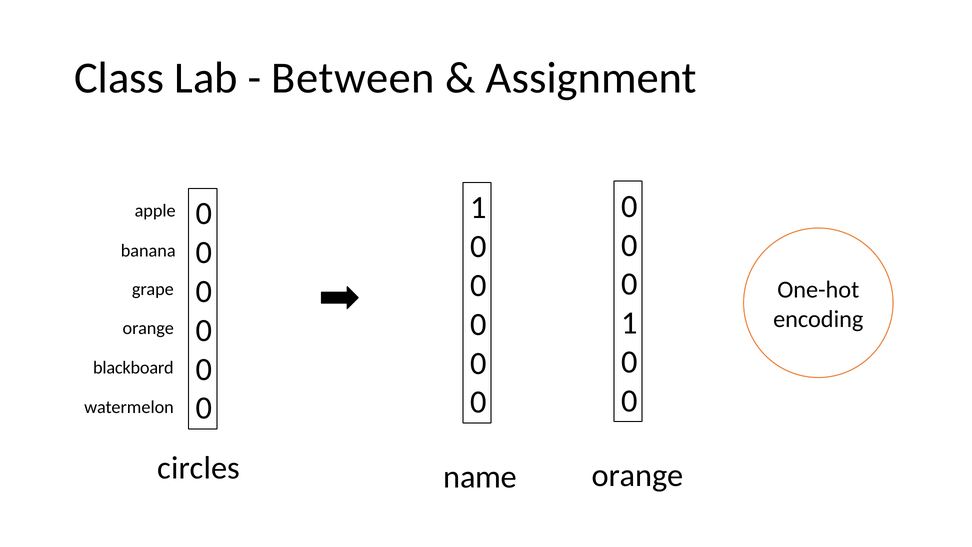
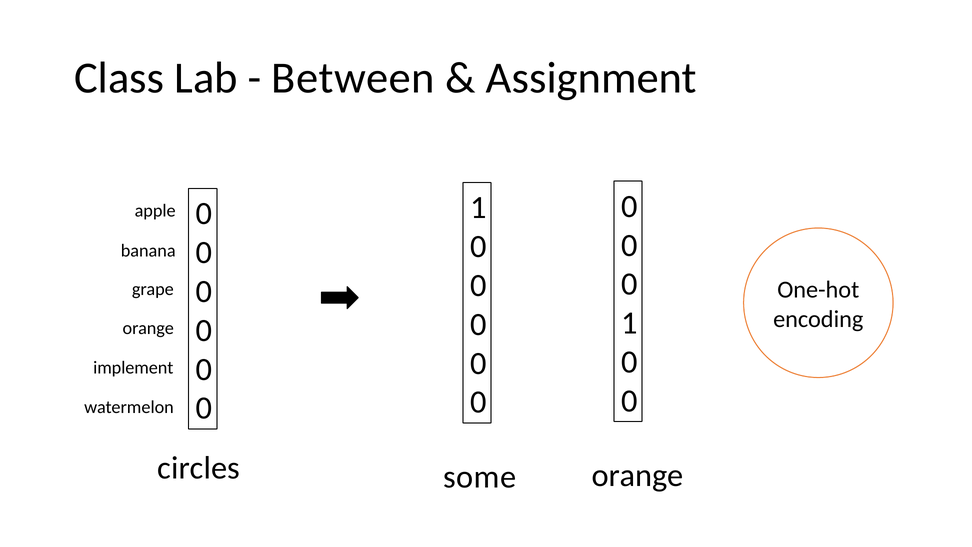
blackboard: blackboard -> implement
name: name -> some
